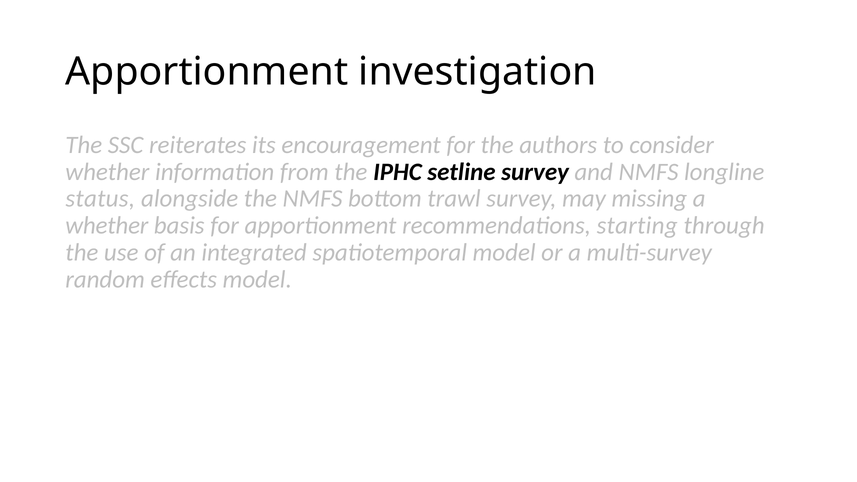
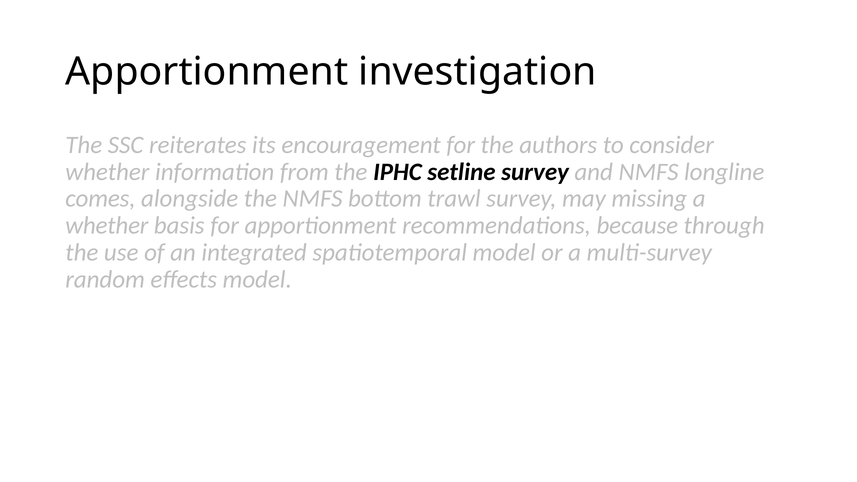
status: status -> comes
starting: starting -> because
